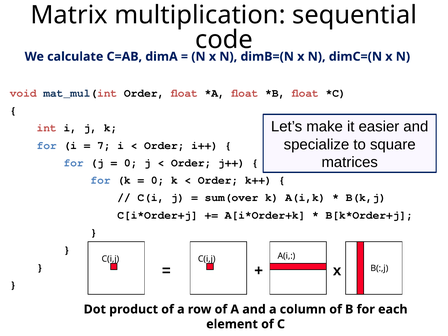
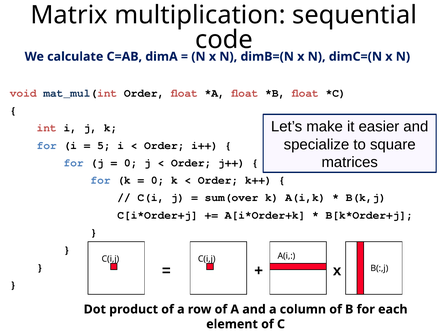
7: 7 -> 5
